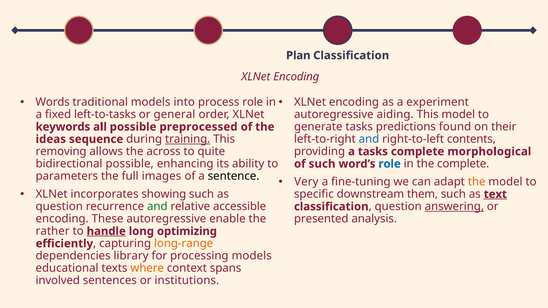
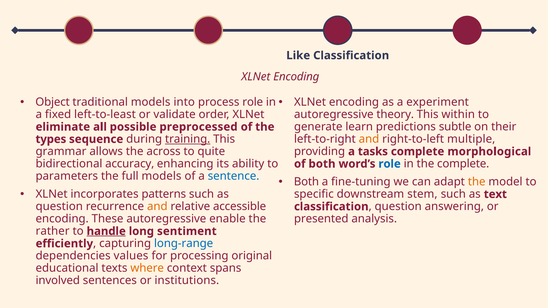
Plan: Plan -> Like
Words: Words -> Object
left-to-tasks: left-to-tasks -> left-to-least
general: general -> validate
aiding: aiding -> theory
This model: model -> within
generate tasks: tasks -> learn
found: found -> subtle
keywords: keywords -> eliminate
and at (369, 139) colour: blue -> orange
contents: contents -> multiple
ideas: ideas -> types
removing: removing -> grammar
bidirectional possible: possible -> accuracy
of such: such -> both
full images: images -> models
sentence colour: black -> blue
Very at (306, 182): Very -> Both
showing: showing -> patterns
them: them -> stem
text underline: present -> none
and at (157, 207) colour: green -> orange
answering underline: present -> none
optimizing: optimizing -> sentiment
long-range colour: orange -> blue
library: library -> values
processing models: models -> original
